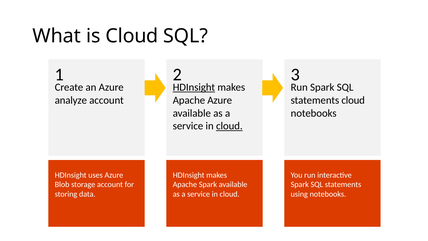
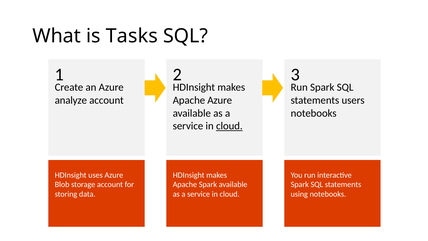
is Cloud: Cloud -> Tasks
HDInsight at (194, 87) underline: present -> none
statements cloud: cloud -> users
